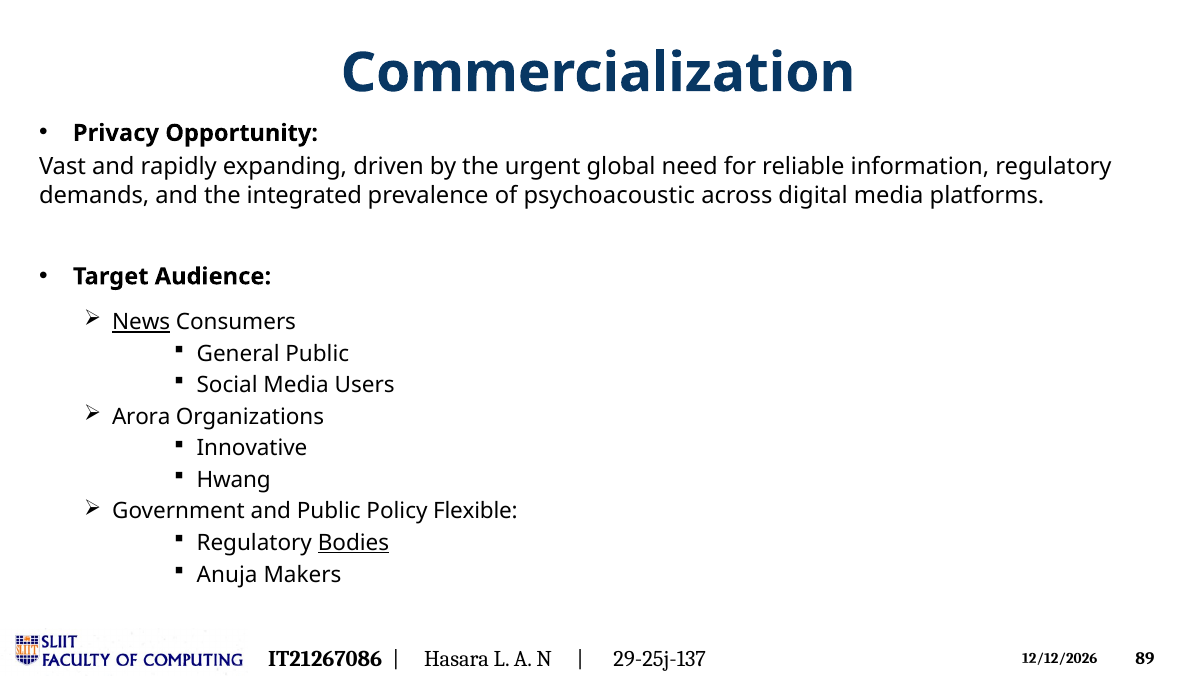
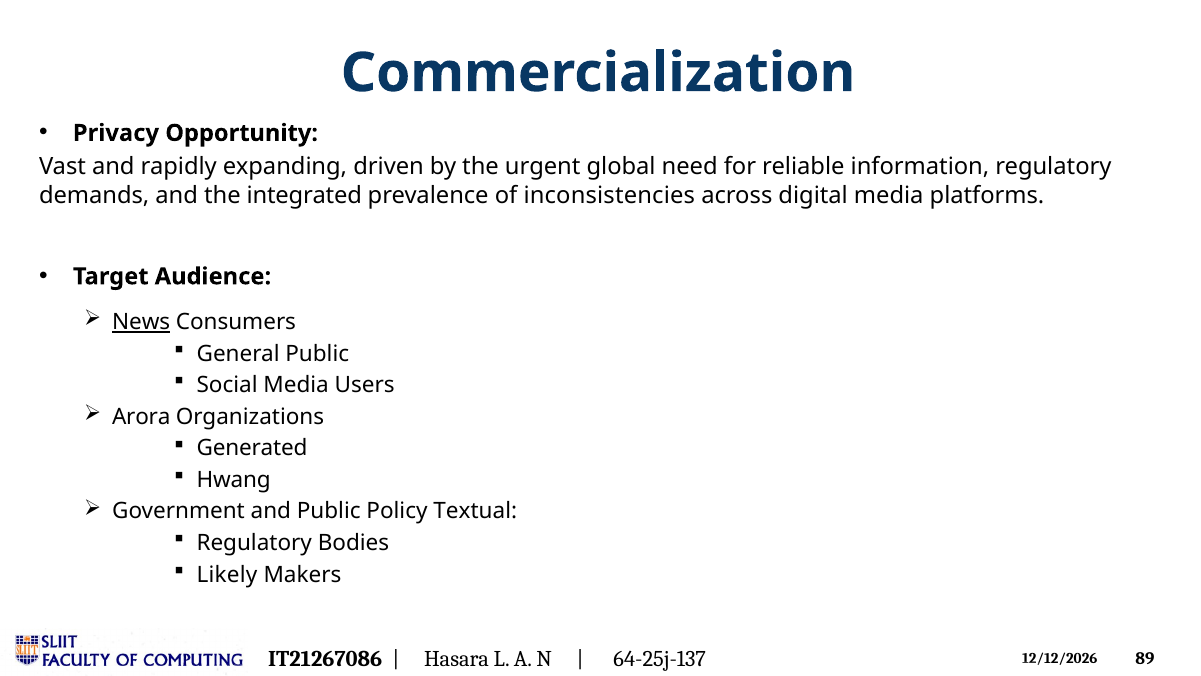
psychoacoustic: psychoacoustic -> inconsistencies
Innovative: Innovative -> Generated
Flexible: Flexible -> Textual
Bodies underline: present -> none
Anuja: Anuja -> Likely
29-25j-137: 29-25j-137 -> 64-25j-137
